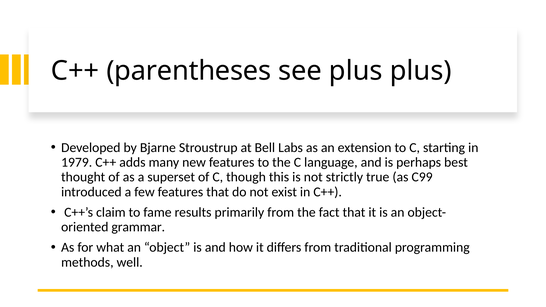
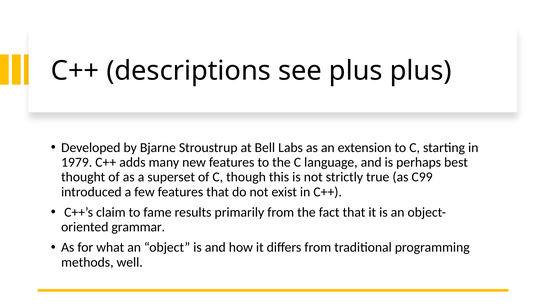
parentheses: parentheses -> descriptions
